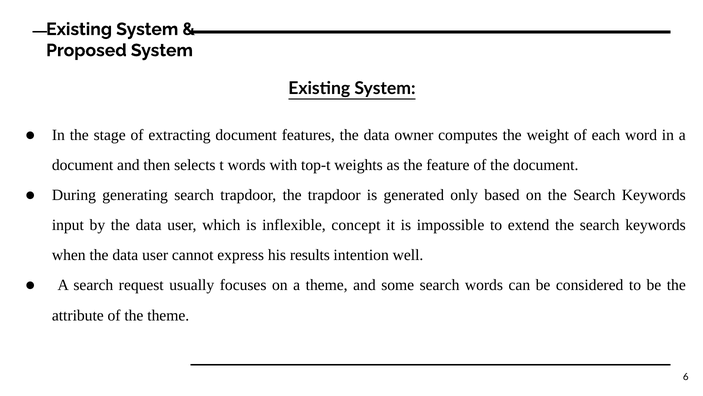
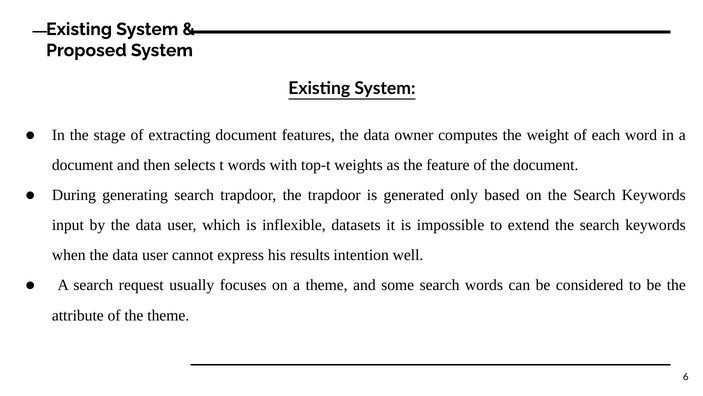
concept: concept -> datasets
